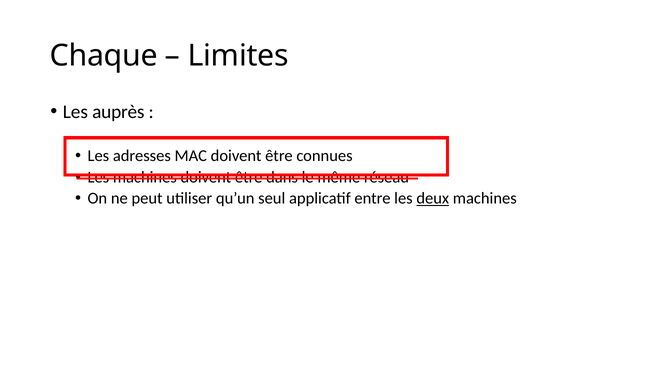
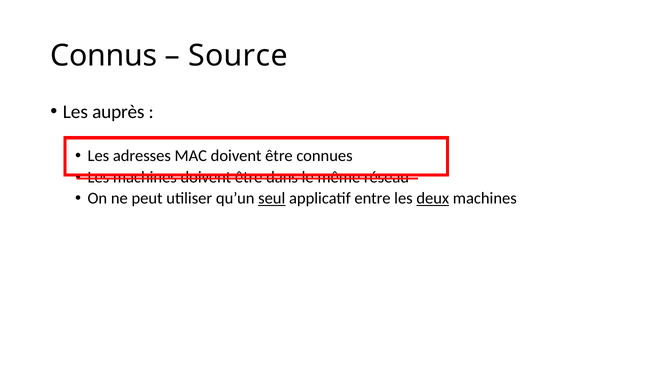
Chaque: Chaque -> Connus
Limites: Limites -> Source
seul underline: none -> present
